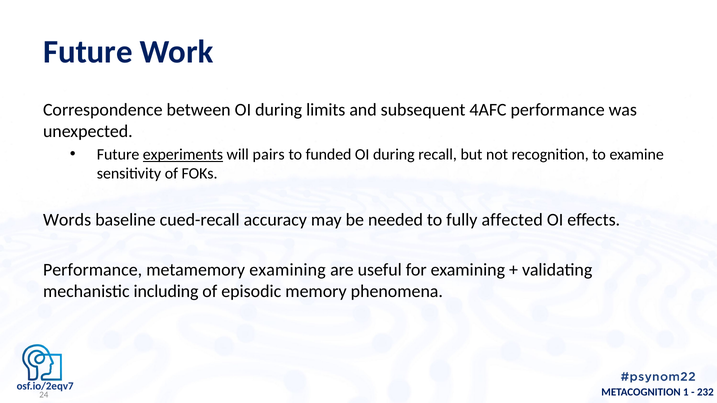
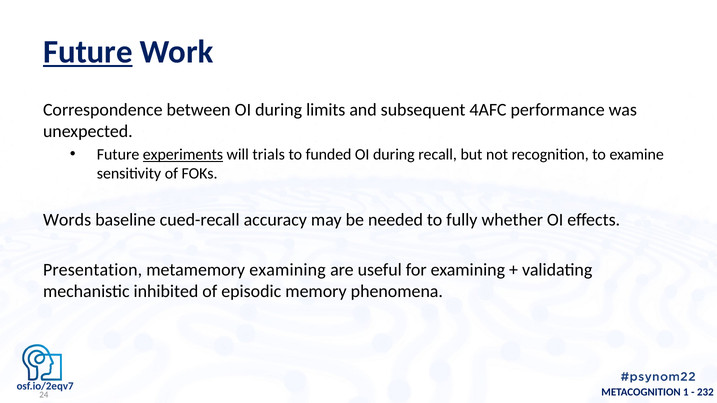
Future at (88, 52) underline: none -> present
pairs: pairs -> trials
affected: affected -> whether
Performance at (93, 270): Performance -> Presentation
including: including -> inhibited
